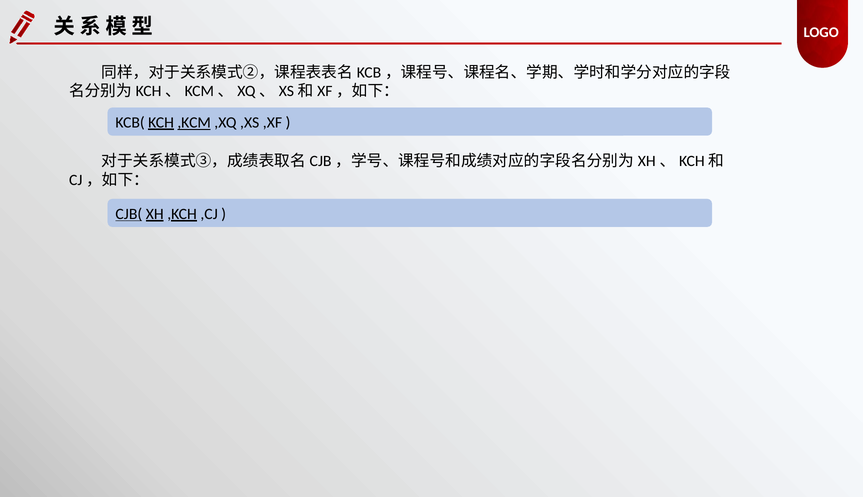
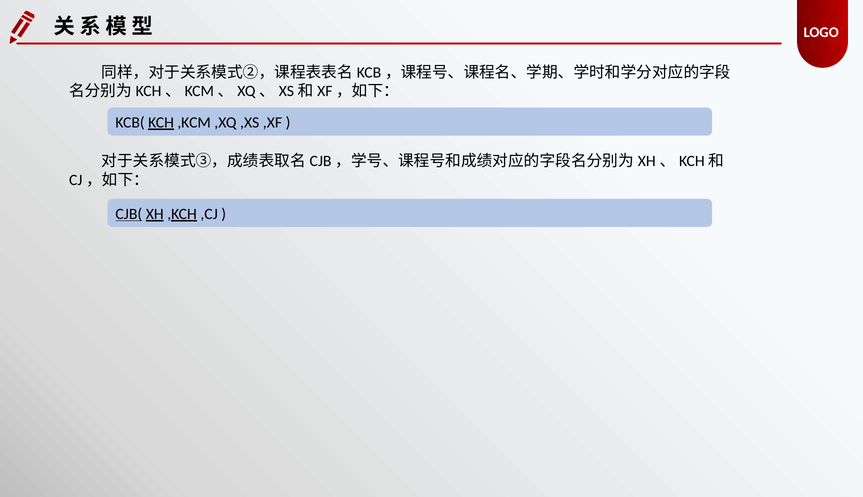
,KCM underline: present -> none
